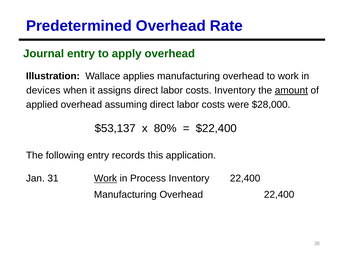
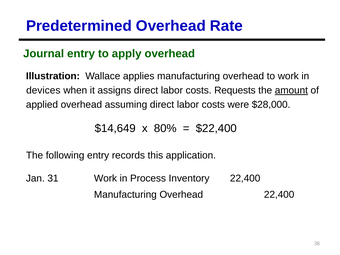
costs Inventory: Inventory -> Requests
$53,137: $53,137 -> $14,649
Work at (105, 178) underline: present -> none
